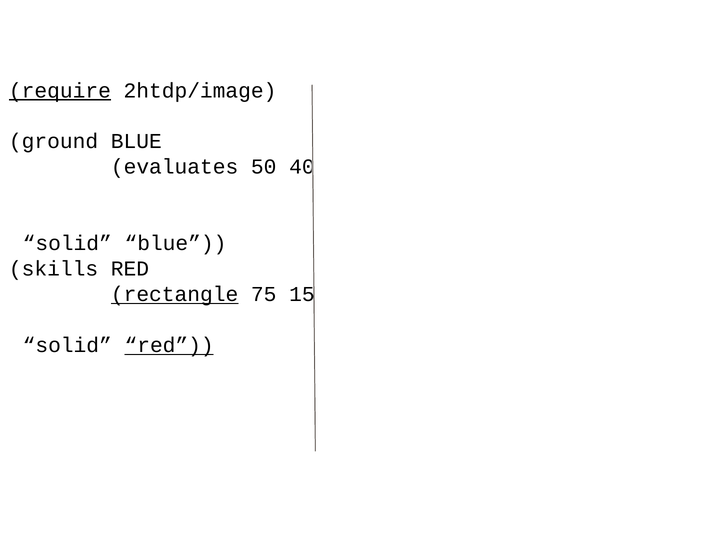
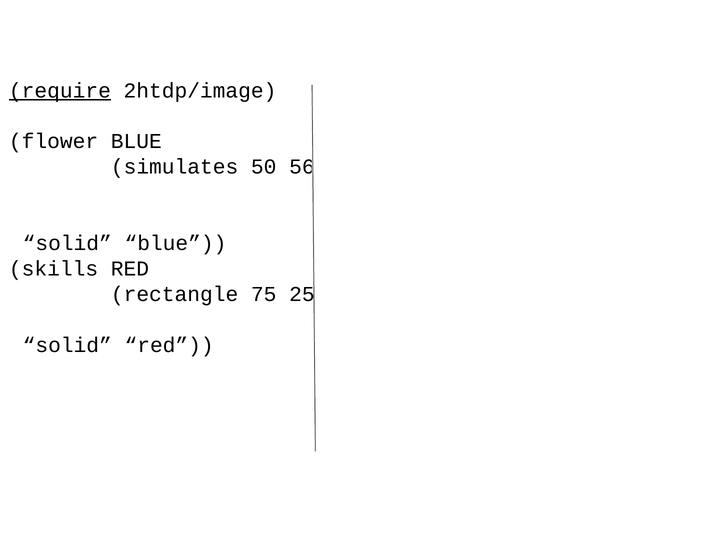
ground: ground -> flower
evaluates: evaluates -> simulates
40: 40 -> 56
rectangle underline: present -> none
75 15: 15 -> 25
red at (169, 345) underline: present -> none
